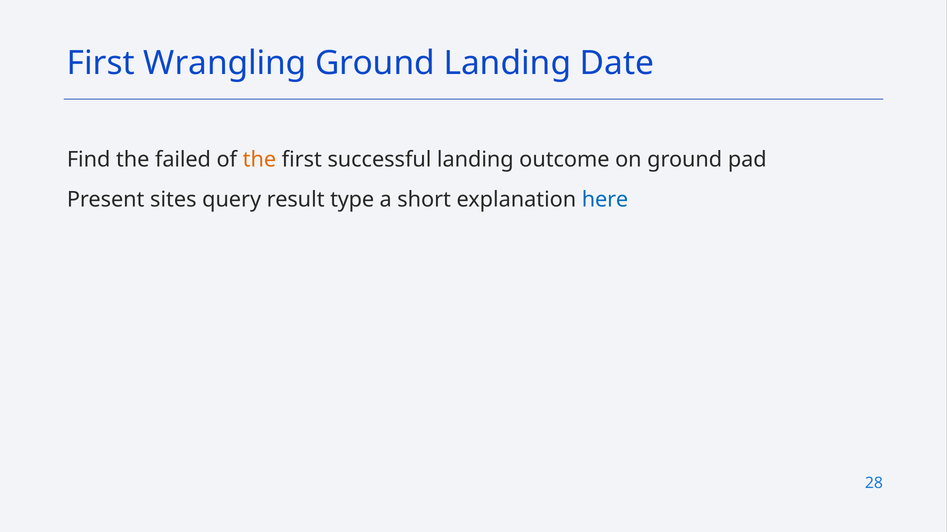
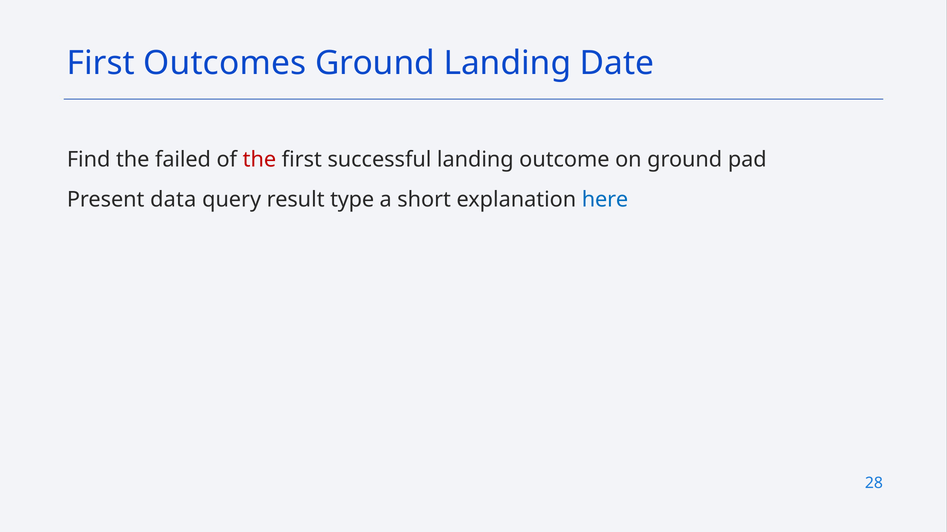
Wrangling: Wrangling -> Outcomes
the at (259, 160) colour: orange -> red
sites: sites -> data
